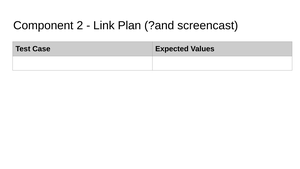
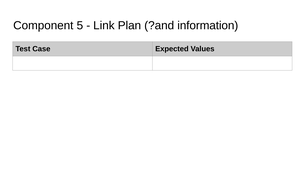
2: 2 -> 5
screencast: screencast -> information
